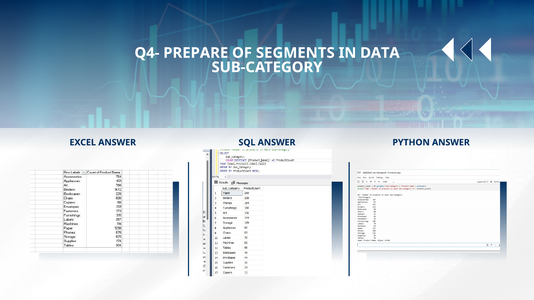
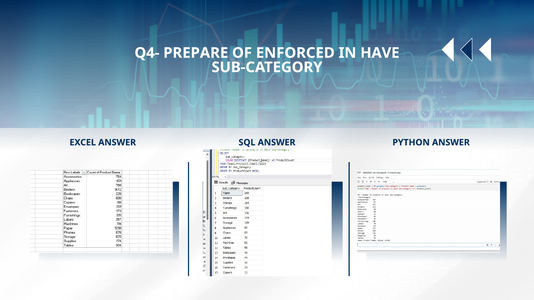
SEGMENTS: SEGMENTS -> ENFORCED
DATA: DATA -> HAVE
